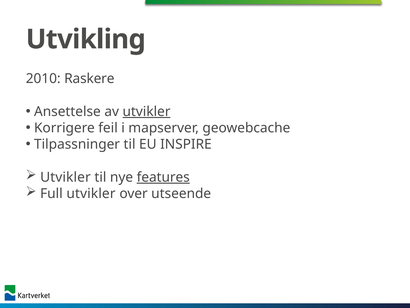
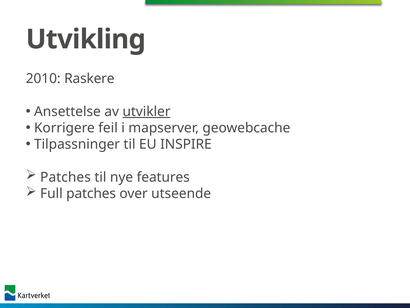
Utvikler at (65, 177): Utvikler -> Patches
features underline: present -> none
Full utvikler: utvikler -> patches
